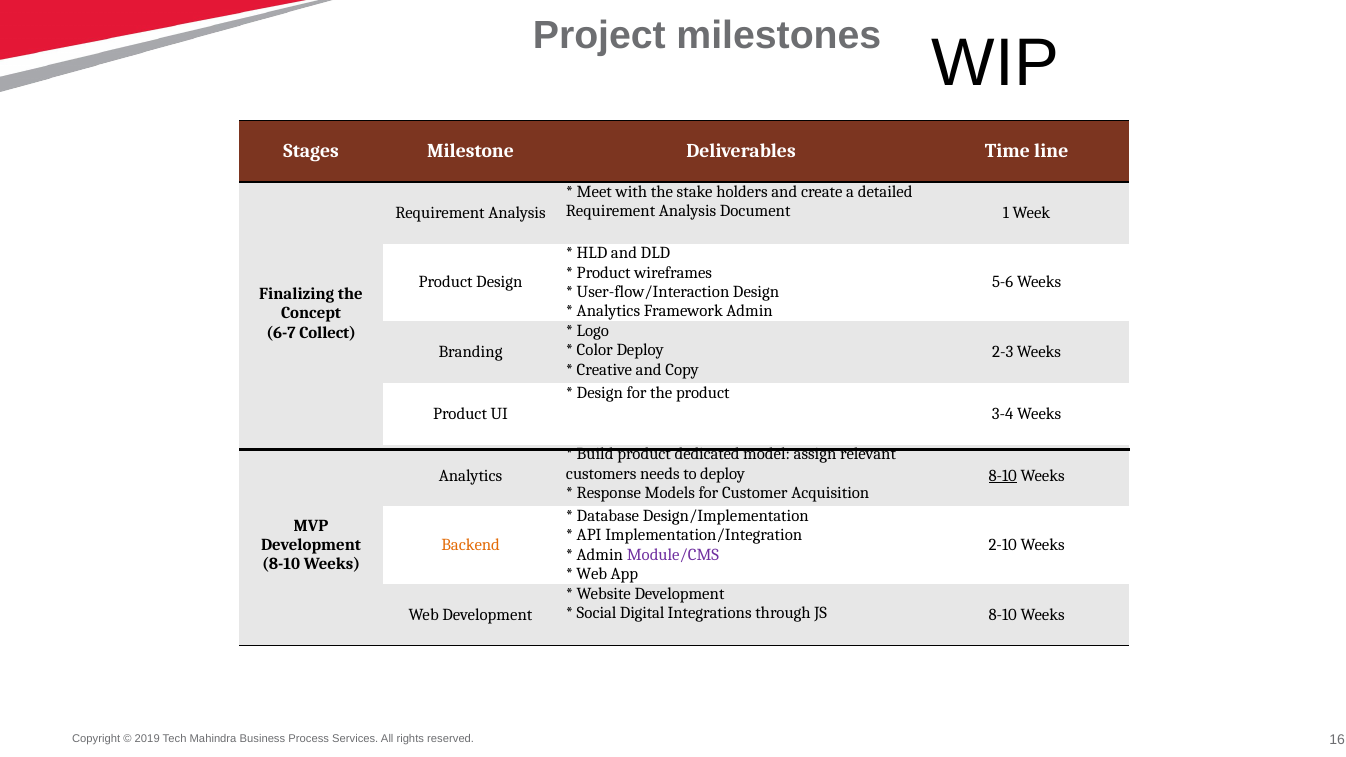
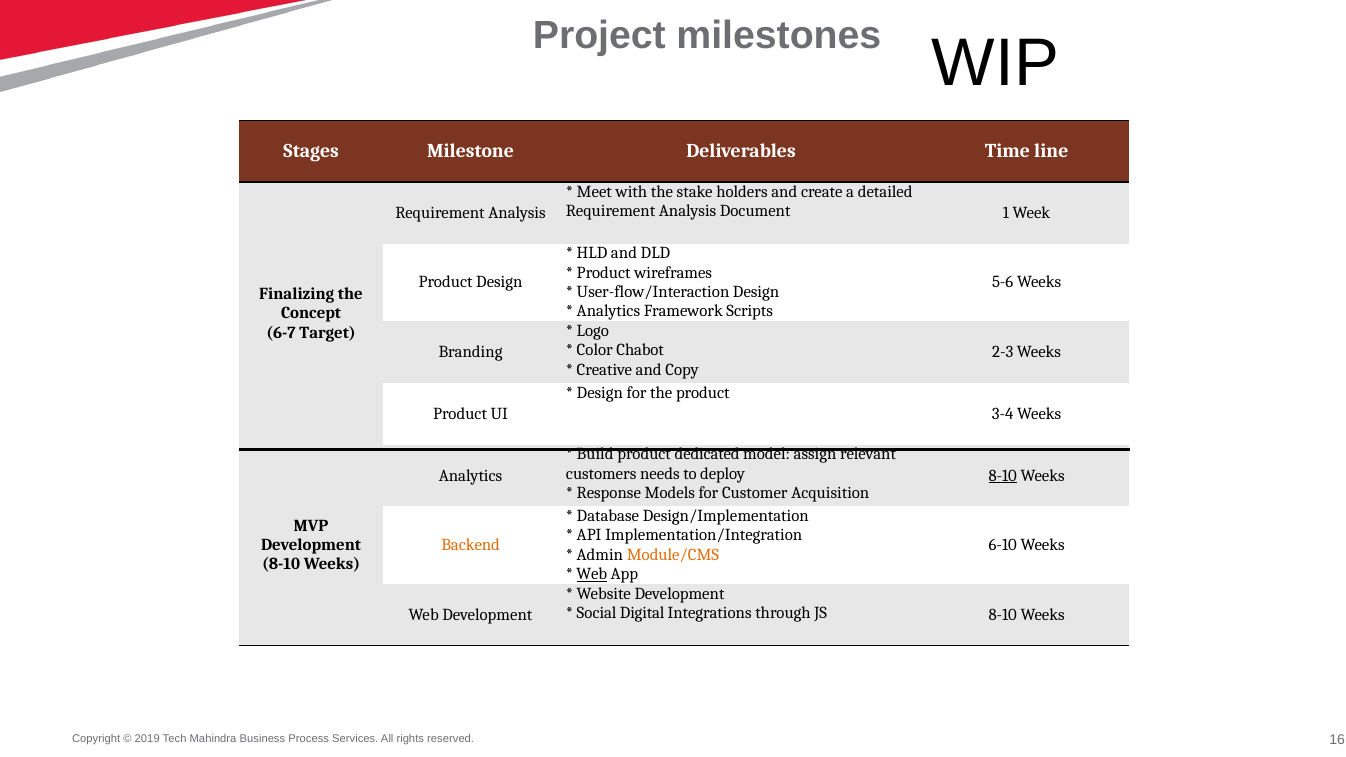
Framework Admin: Admin -> Scripts
Collect: Collect -> Target
Color Deploy: Deploy -> Chabot
2-10: 2-10 -> 6-10
Module/CMS colour: purple -> orange
Web at (592, 574) underline: none -> present
